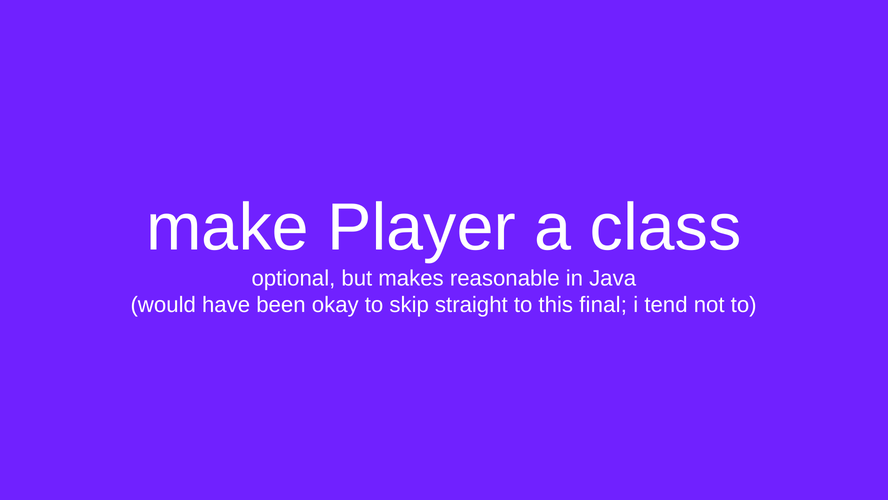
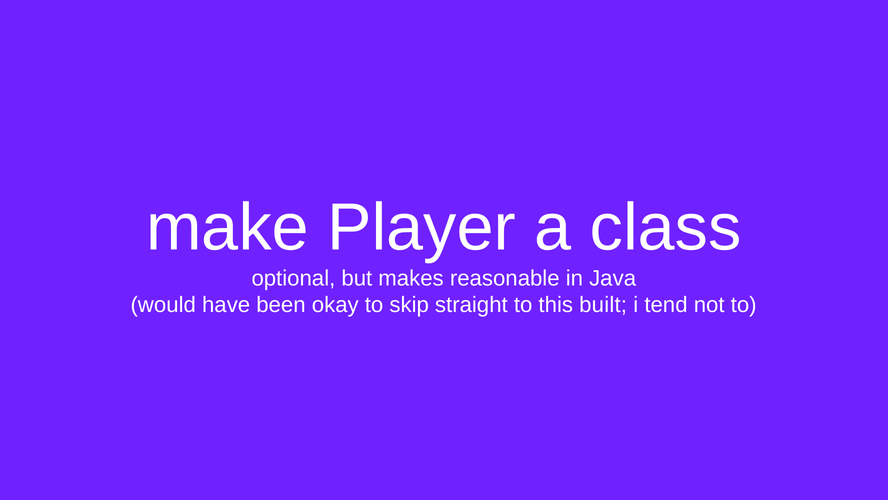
final: final -> built
